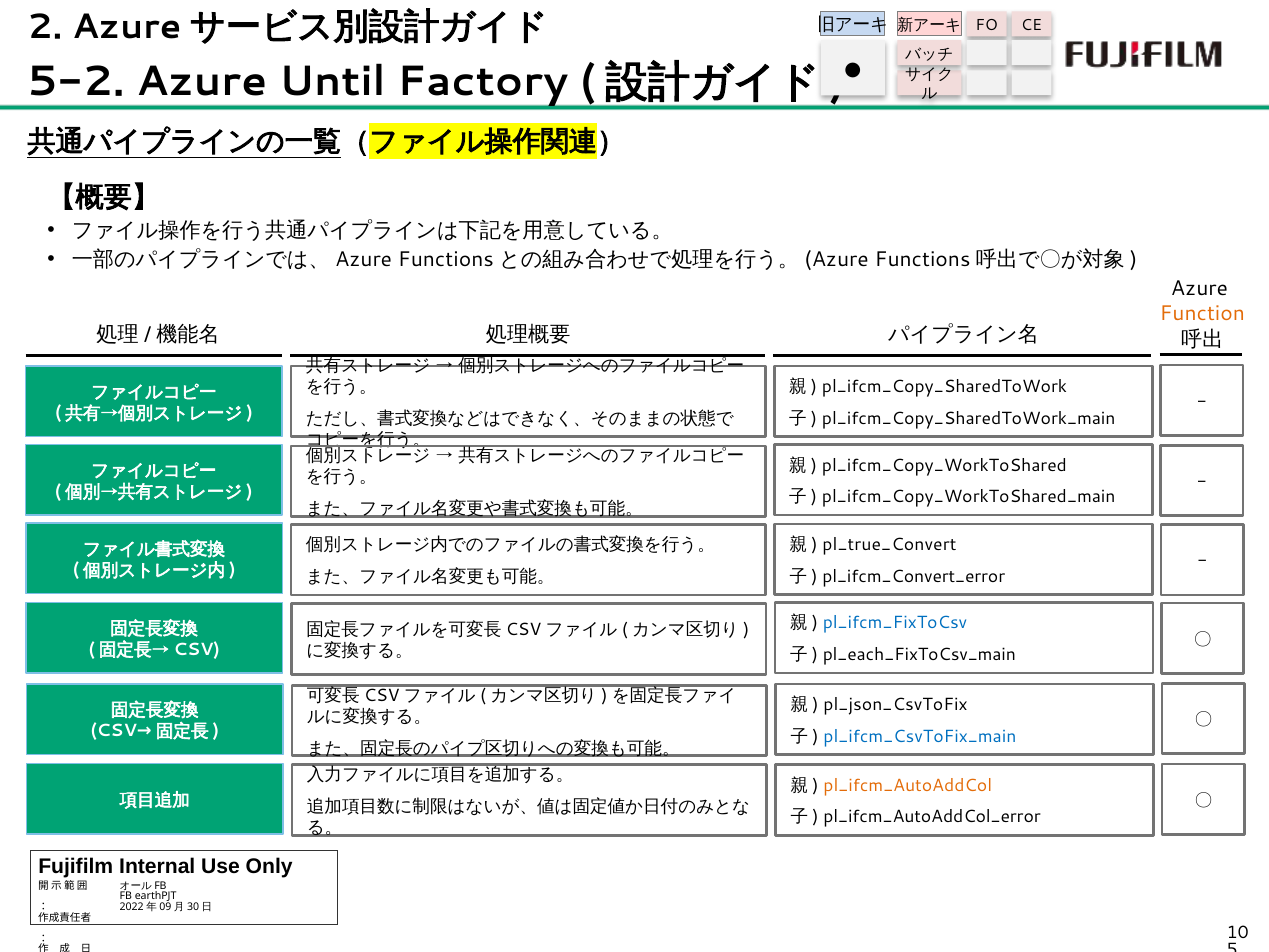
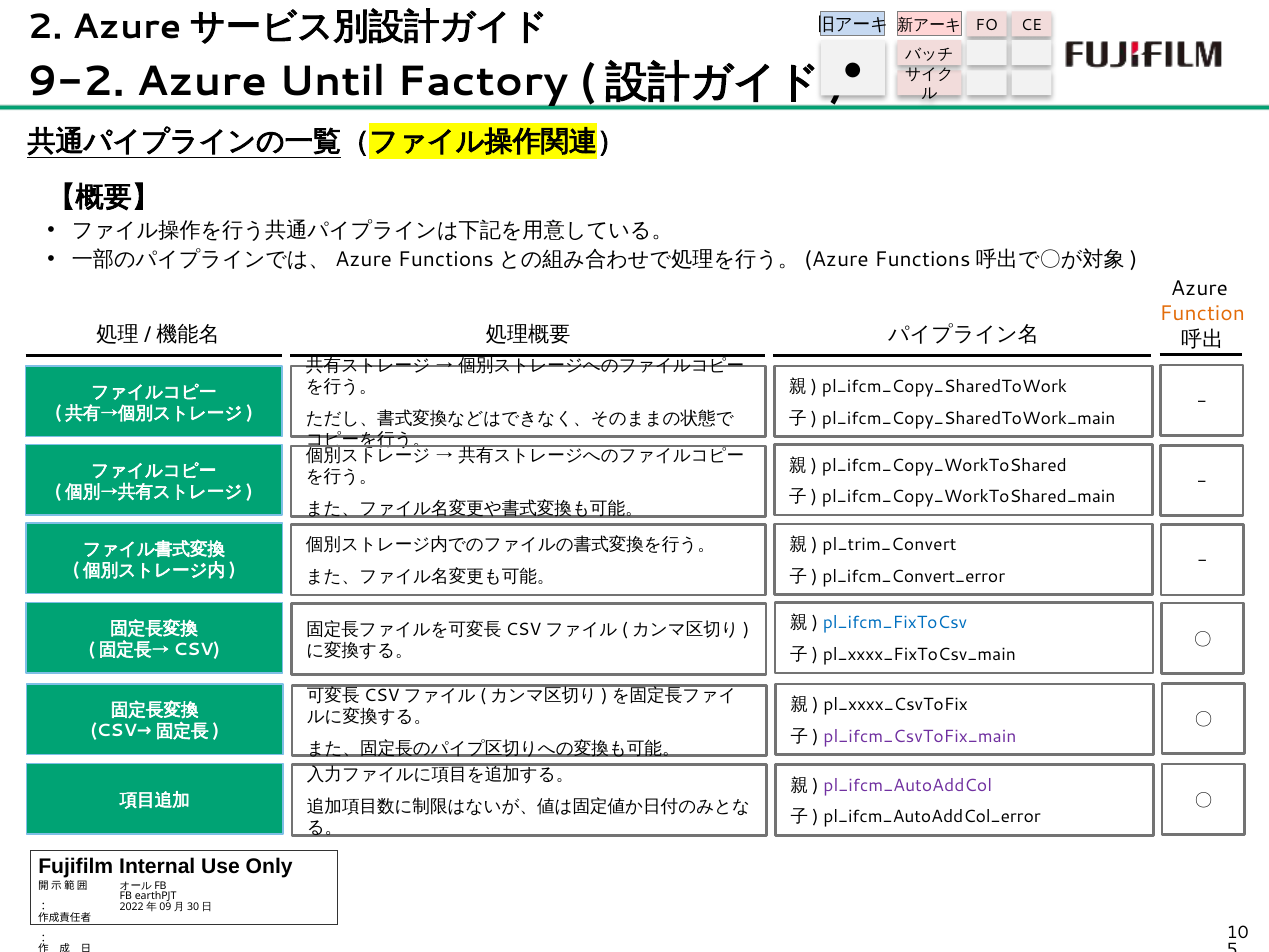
5-2: 5-2 -> 9-2
pl_true_Convert: pl_true_Convert -> pl_trim_Convert
pl_each_FixToCsv_main: pl_each_FixToCsv_main -> pl_xxxx_FixToCsv_main
pl_json_CsvToFix: pl_json_CsvToFix -> pl_xxxx_CsvToFix
pl_ifcm_CsvToFix_main colour: blue -> purple
pl_ifcm_AutoAddCol colour: orange -> purple
